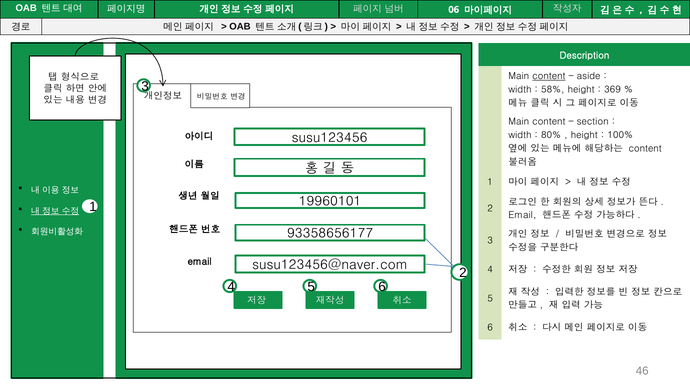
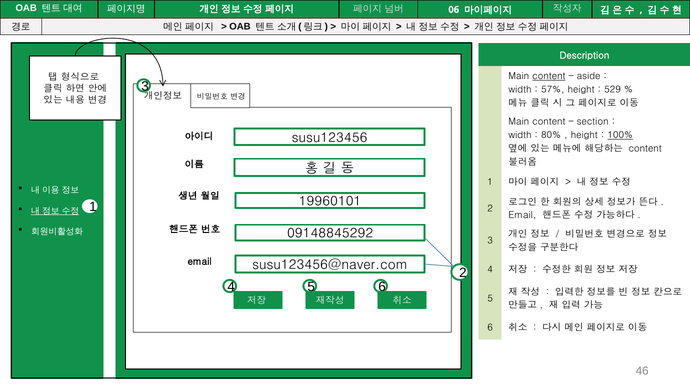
58%: 58% -> 57%
369: 369 -> 529
100% underline: none -> present
93358656177: 93358656177 -> 09148845292
